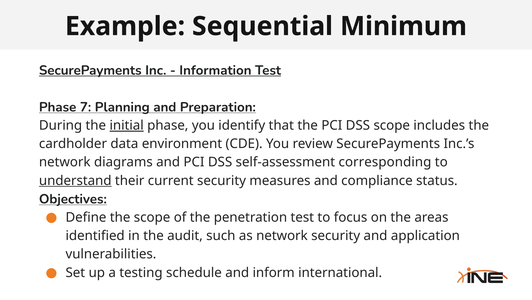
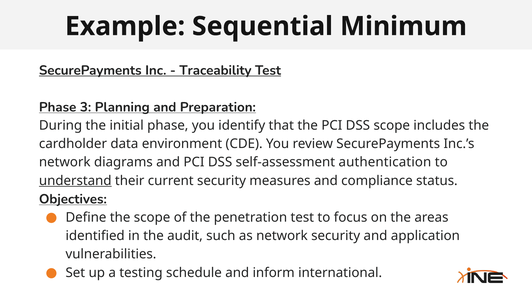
Information: Information -> Traceability
7: 7 -> 3
initial underline: present -> none
corresponding: corresponding -> authentication
